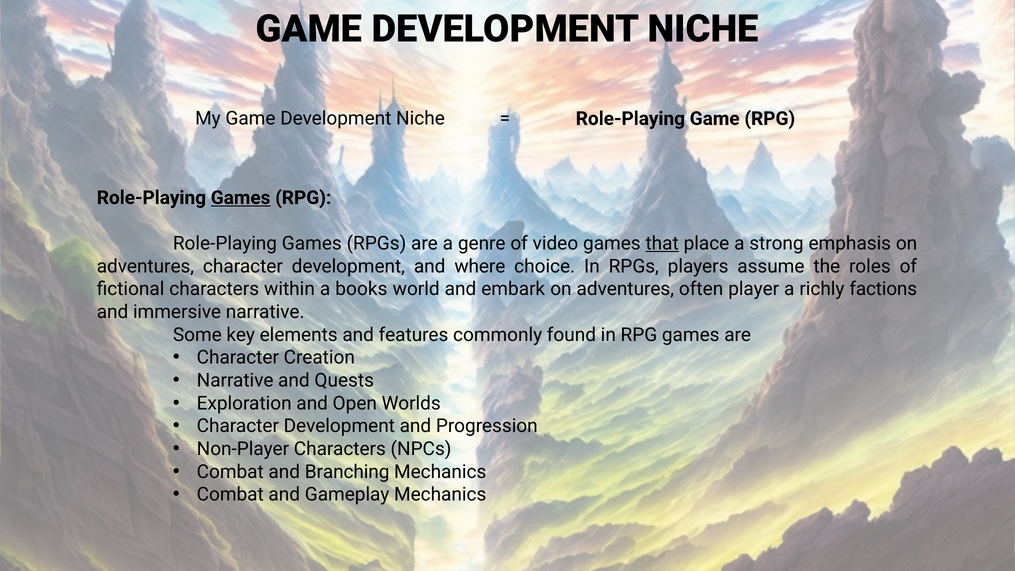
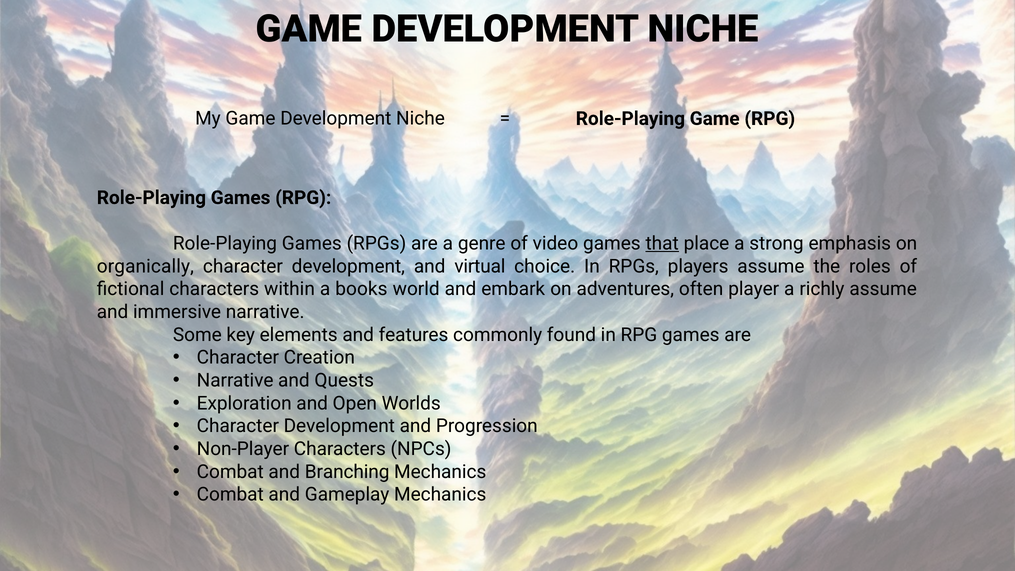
Games at (241, 198) underline: present -> none
adventures at (145, 266): adventures -> organically
where: where -> virtual
richly factions: factions -> assume
